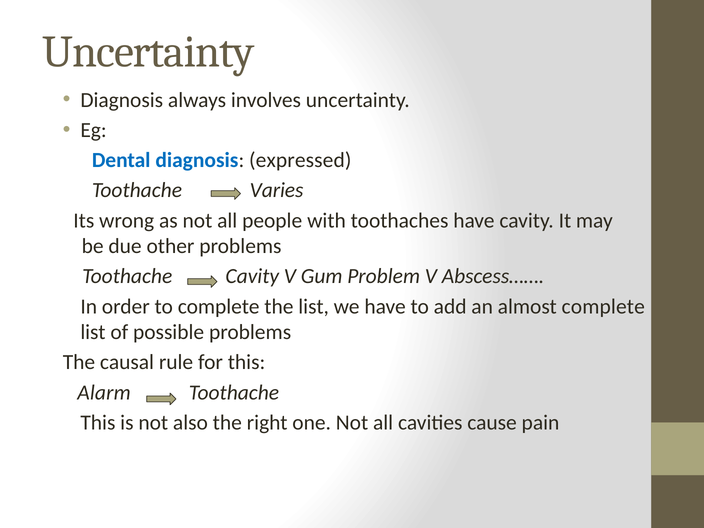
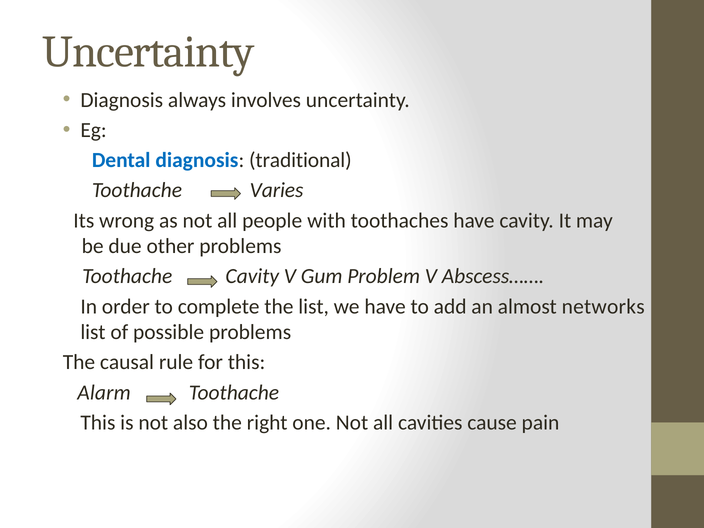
expressed: expressed -> traditional
almost complete: complete -> networks
